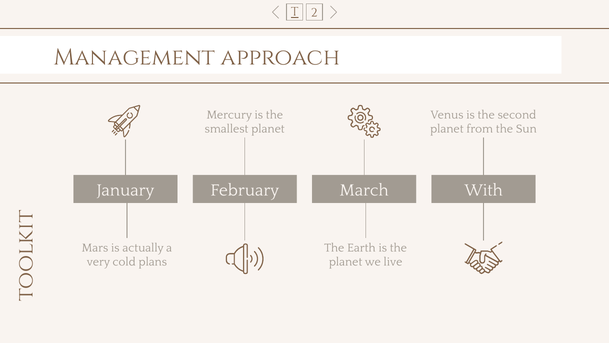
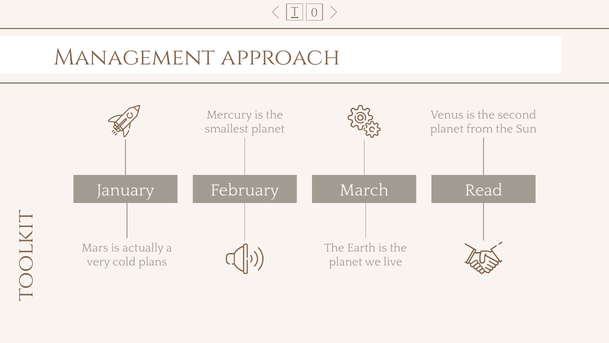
2: 2 -> 0
With: With -> Read
